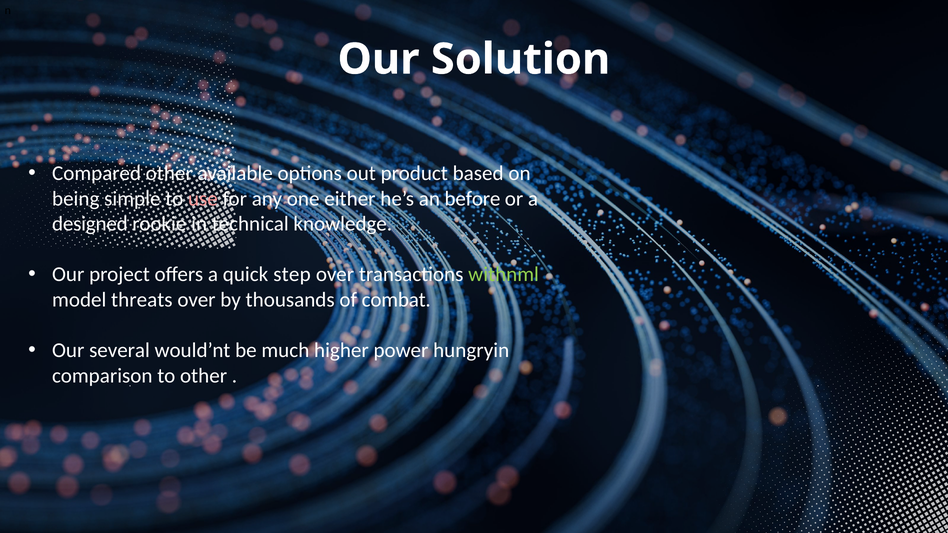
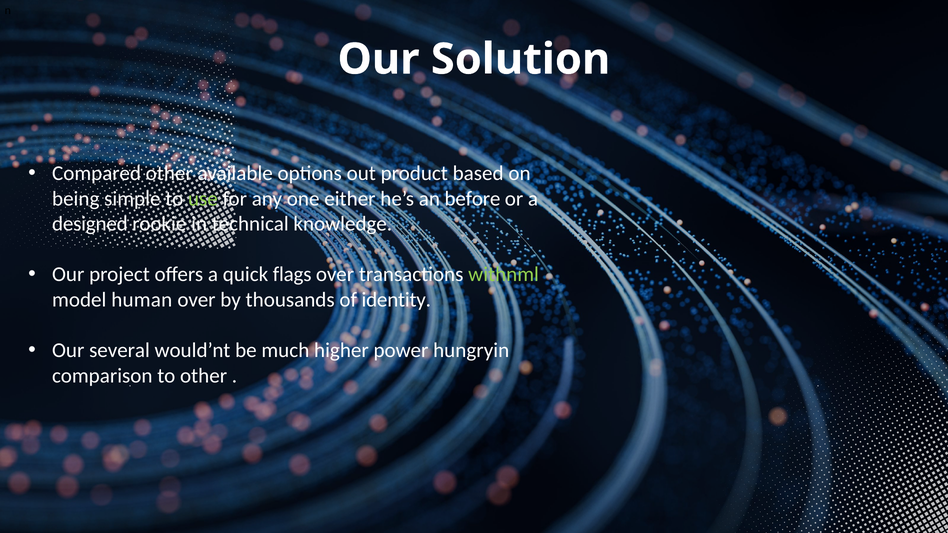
use colour: pink -> light green
step: step -> flags
threats: threats -> human
combat: combat -> identity
